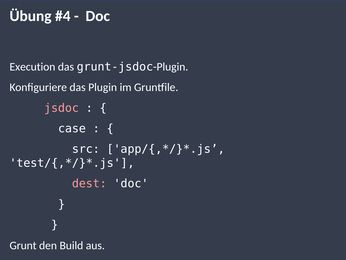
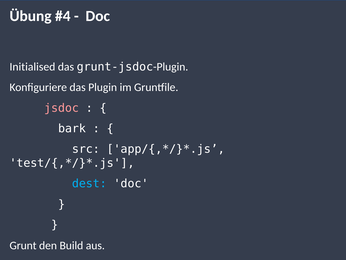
Execution: Execution -> Initialised
case: case -> bark
dest colour: pink -> light blue
